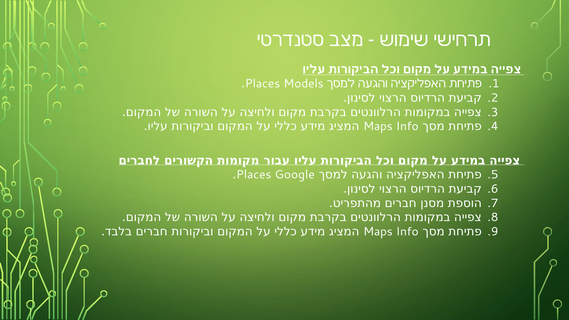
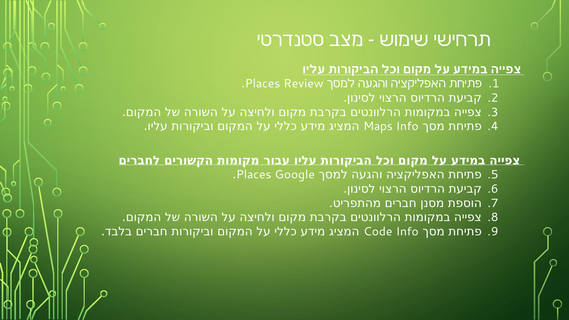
Models: Models -> Review
Maps at (378, 232): Maps -> Code
